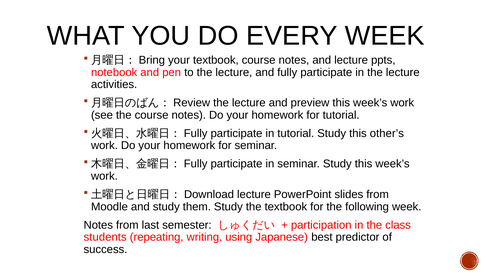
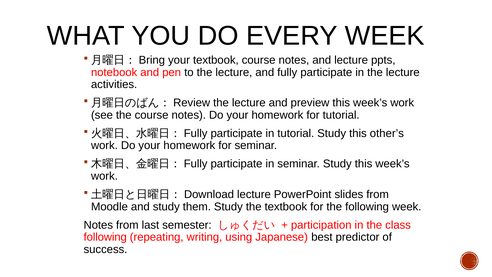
students at (105, 237): students -> following
